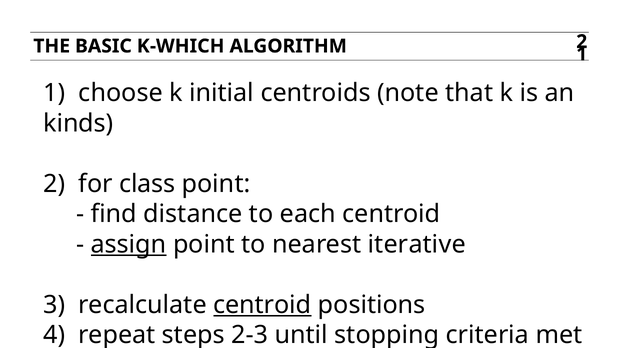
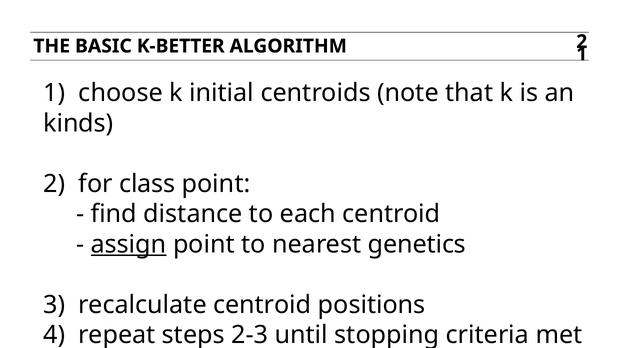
K-WHICH: K-WHICH -> K-BETTER
iterative: iterative -> genetics
centroid at (262, 304) underline: present -> none
